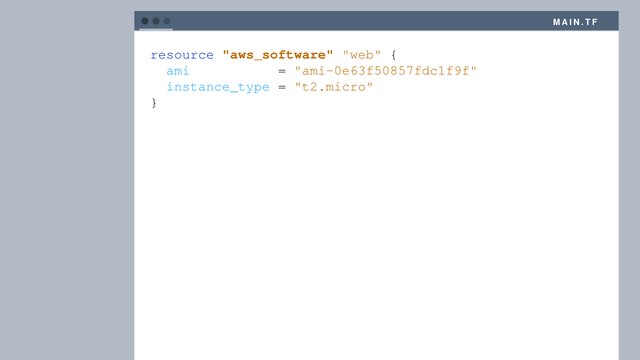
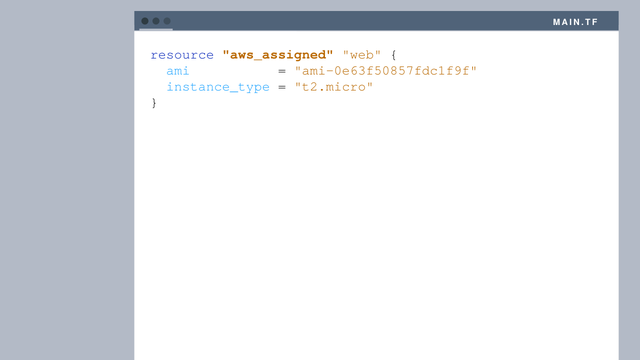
aws_software: aws_software -> aws_assigned
